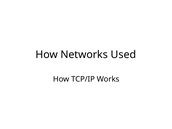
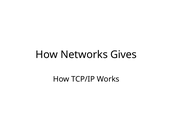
Used: Used -> Gives
